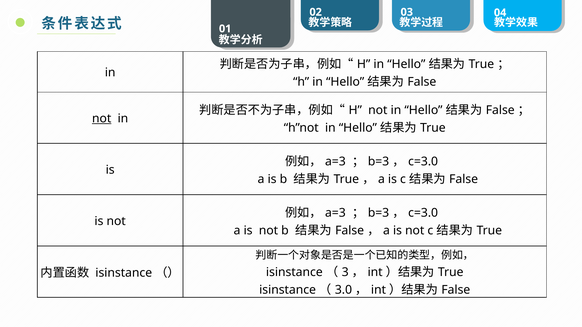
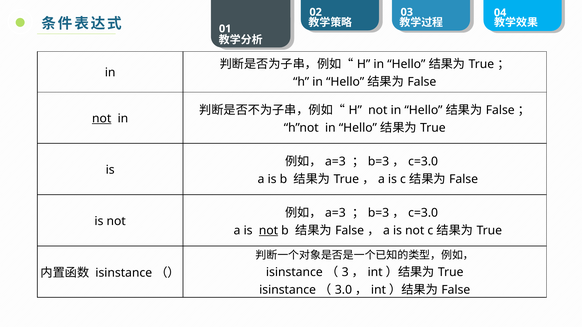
not at (268, 231) underline: none -> present
